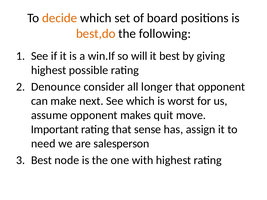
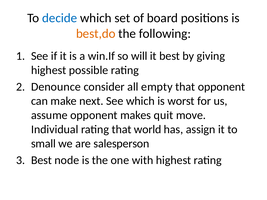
decide colour: orange -> blue
longer: longer -> empty
Important: Important -> Individual
sense: sense -> world
need: need -> small
